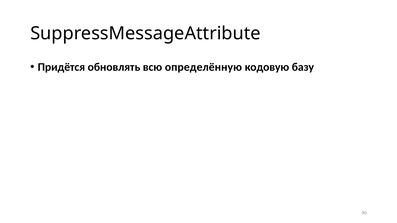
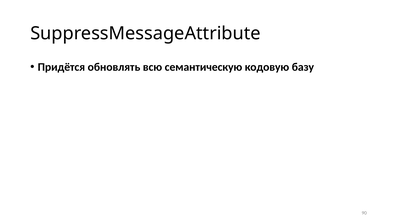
определённую: определённую -> семантическую
